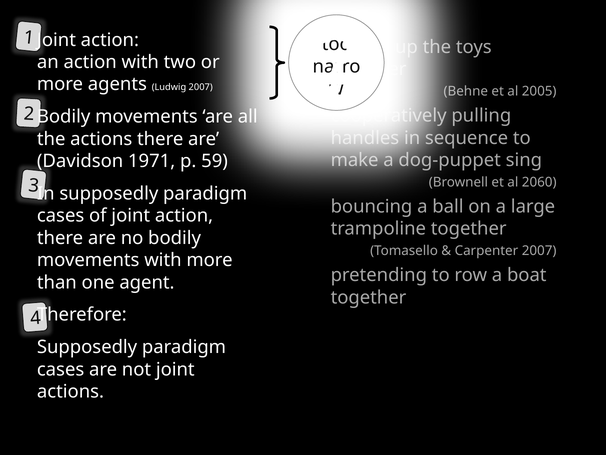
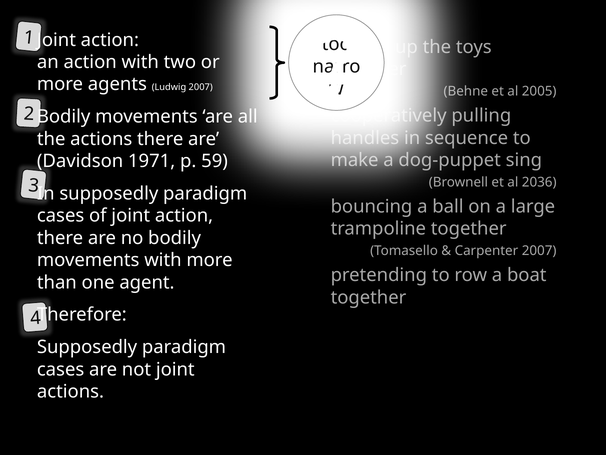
2060: 2060 -> 2036
